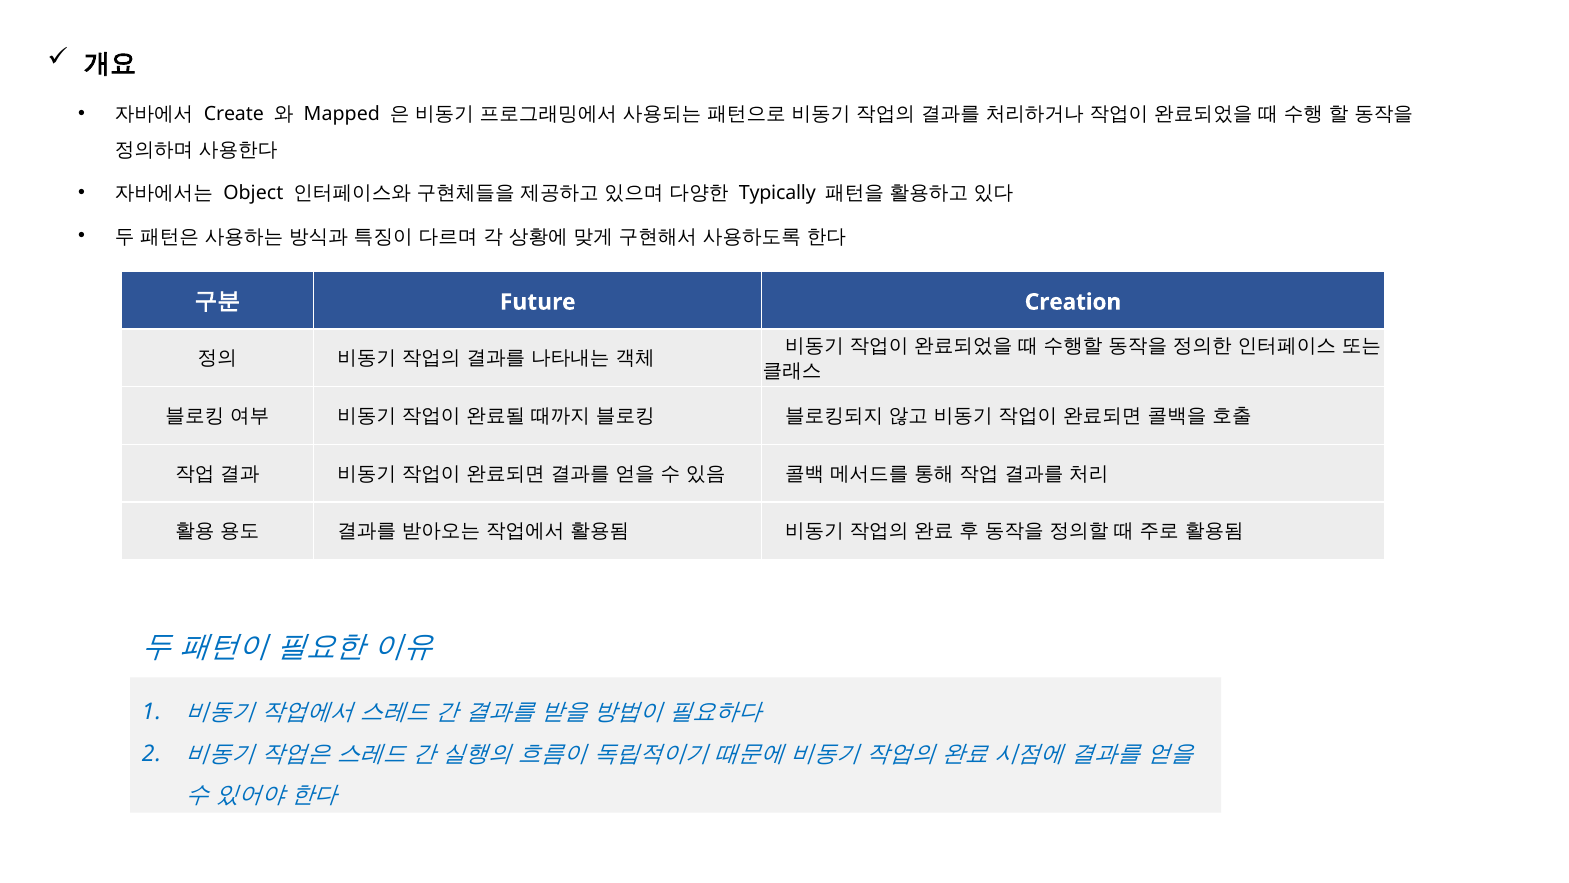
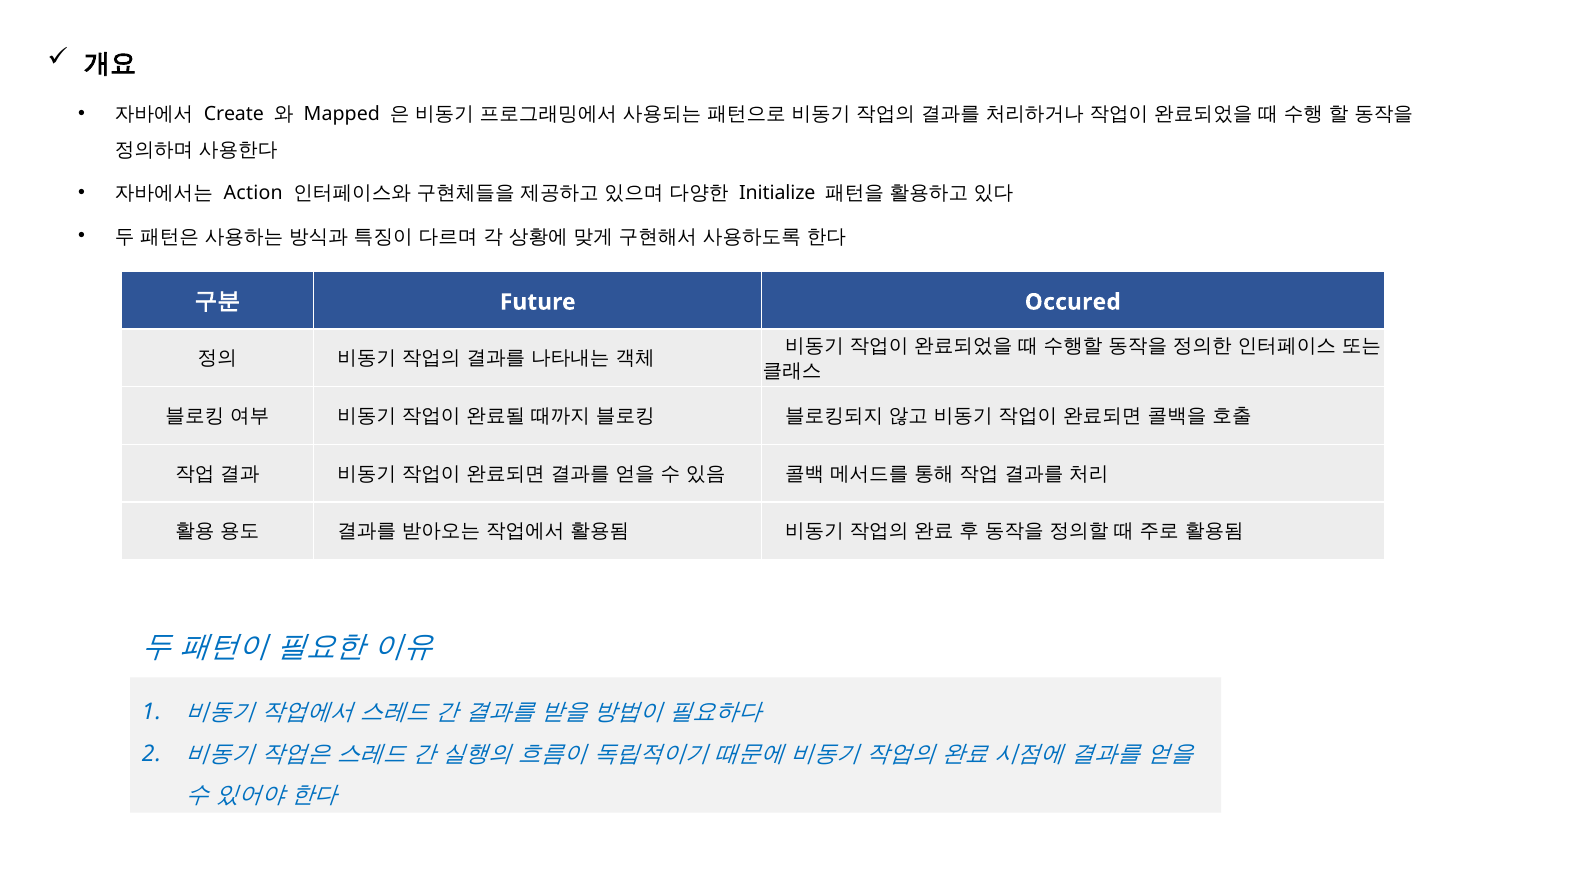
Object: Object -> Action
Typically: Typically -> Initialize
Creation: Creation -> Occured
